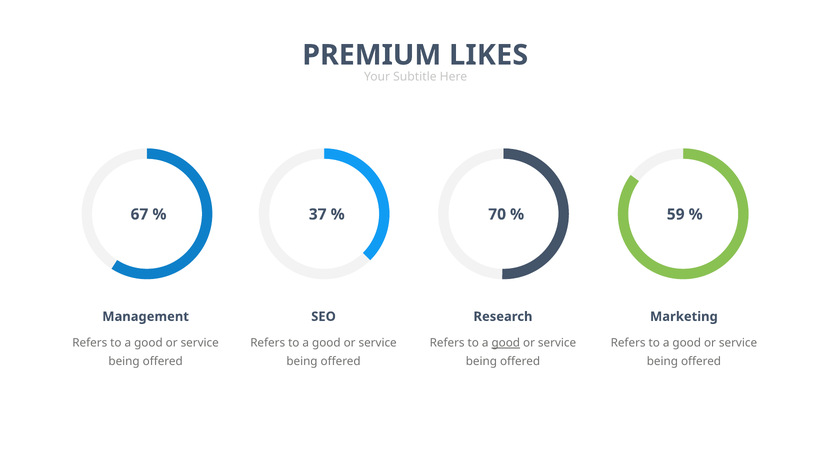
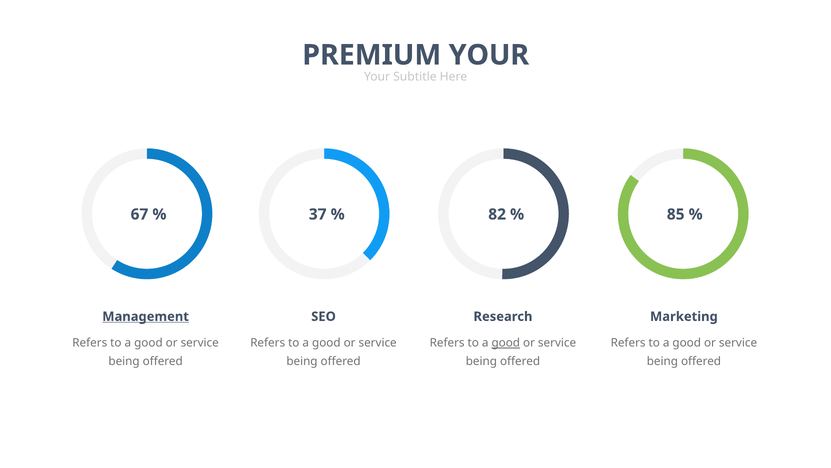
LIKES at (489, 55): LIKES -> YOUR
70: 70 -> 82
59: 59 -> 85
Management underline: none -> present
